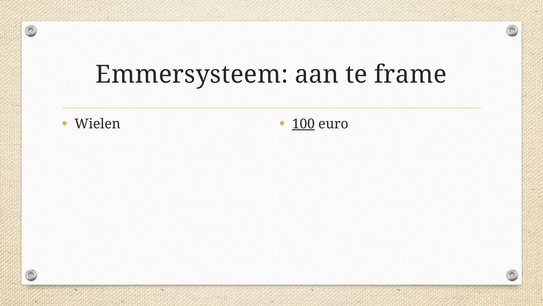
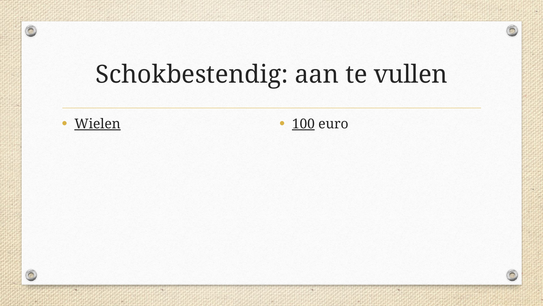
Emmersysteem: Emmersysteem -> Schokbestendig
frame: frame -> vullen
Wielen underline: none -> present
